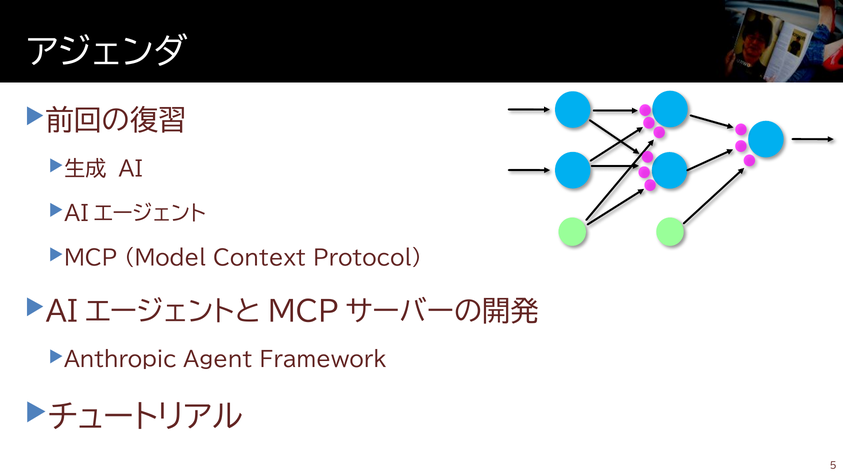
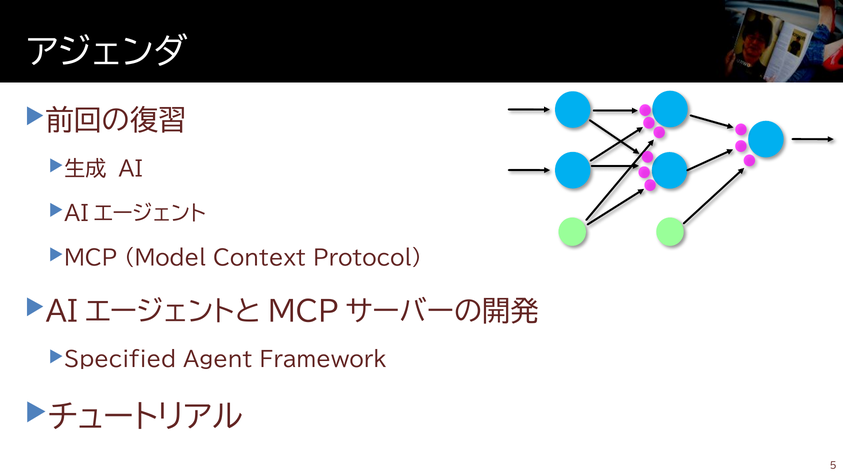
Anthropic: Anthropic -> Specified
